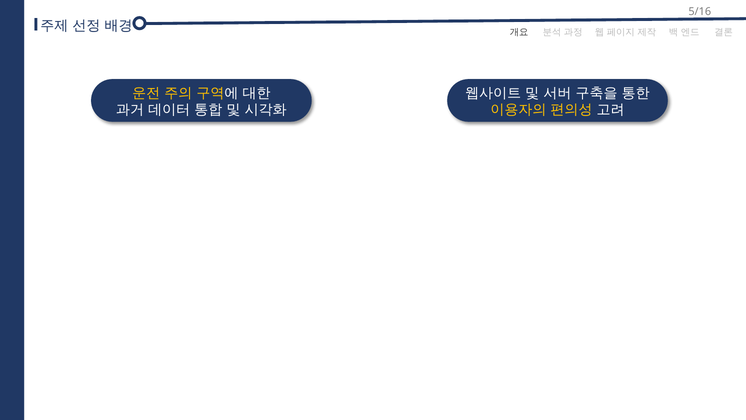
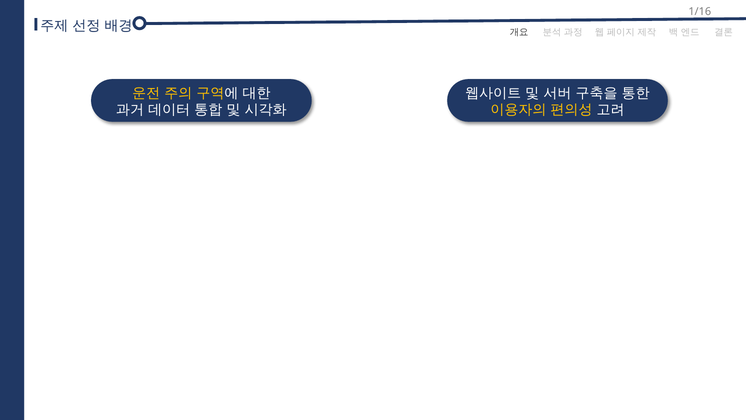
5/16: 5/16 -> 1/16
